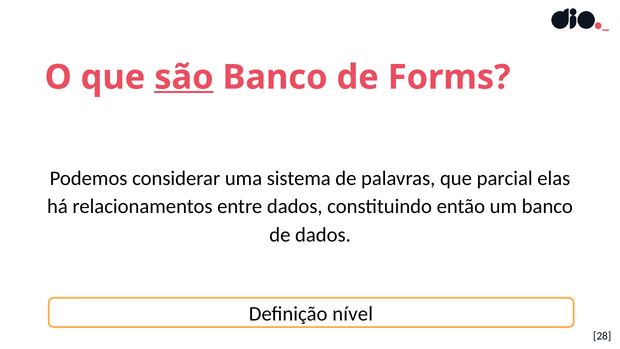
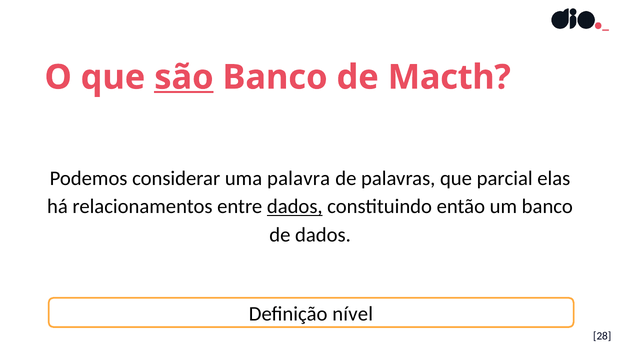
Forms: Forms -> Macth
sistema: sistema -> palavra
dados at (295, 206) underline: none -> present
